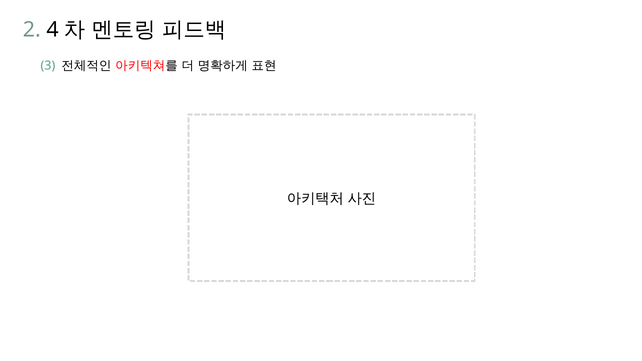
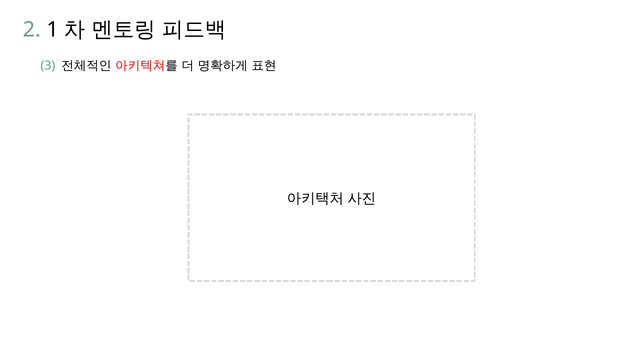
4: 4 -> 1
